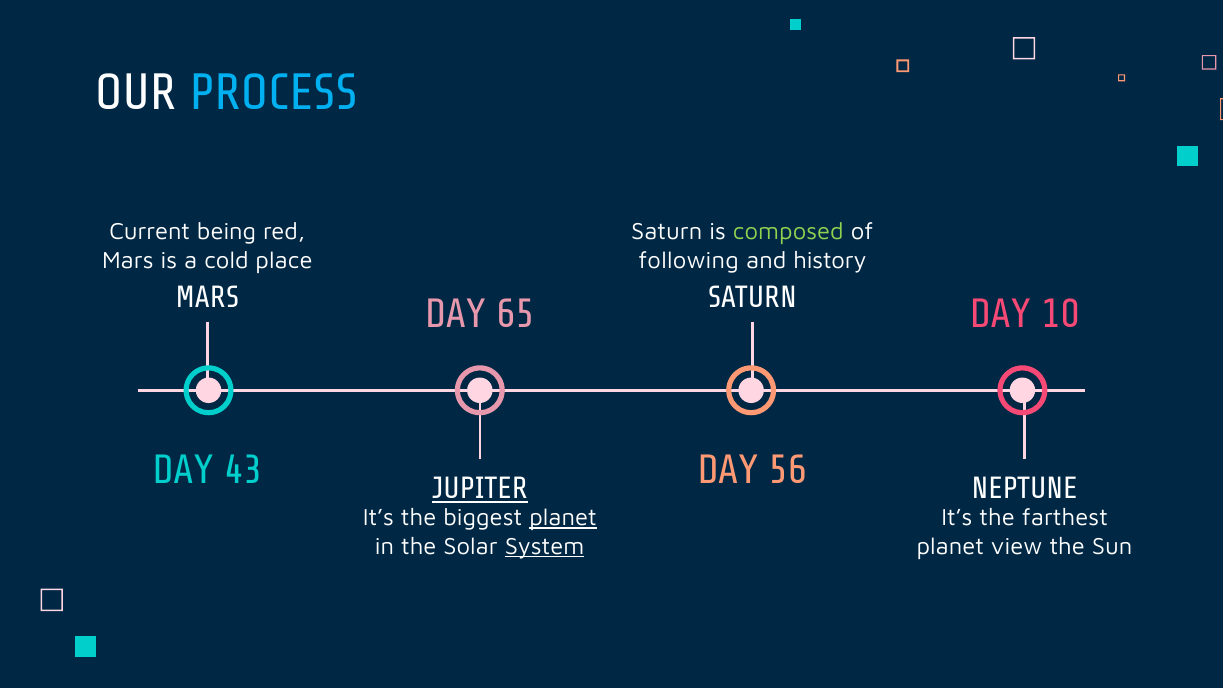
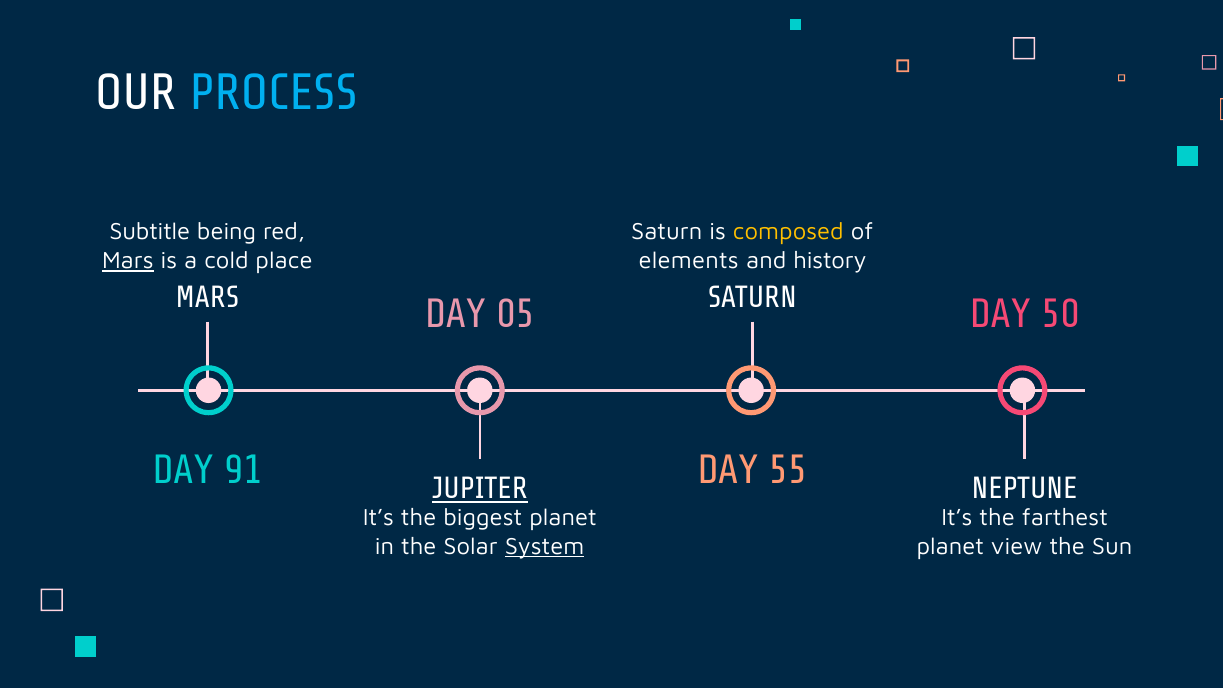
Current: Current -> Subtitle
composed colour: light green -> yellow
Mars at (128, 261) underline: none -> present
following: following -> elements
65: 65 -> 05
10: 10 -> 50
43: 43 -> 91
56: 56 -> 55
planet at (563, 518) underline: present -> none
